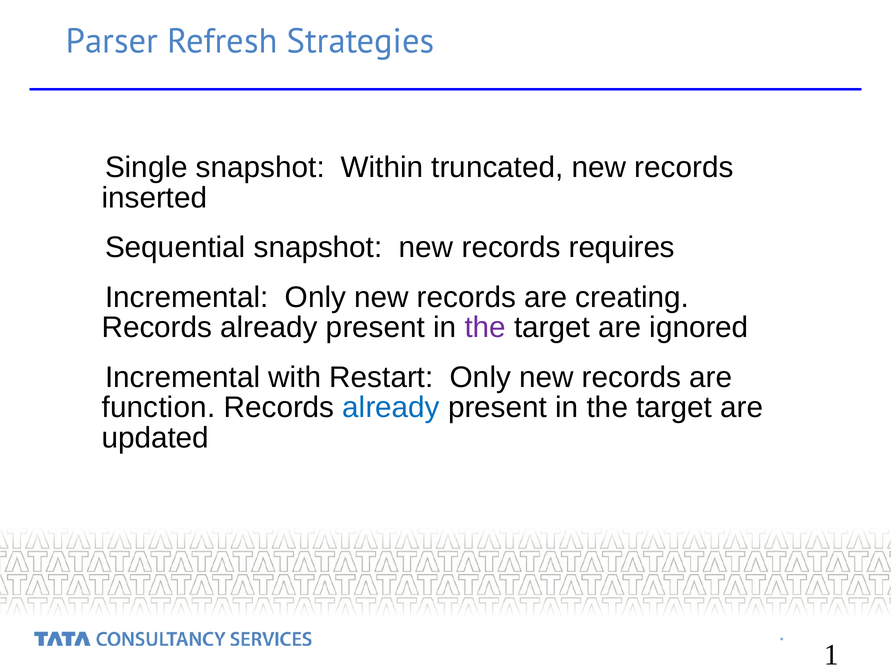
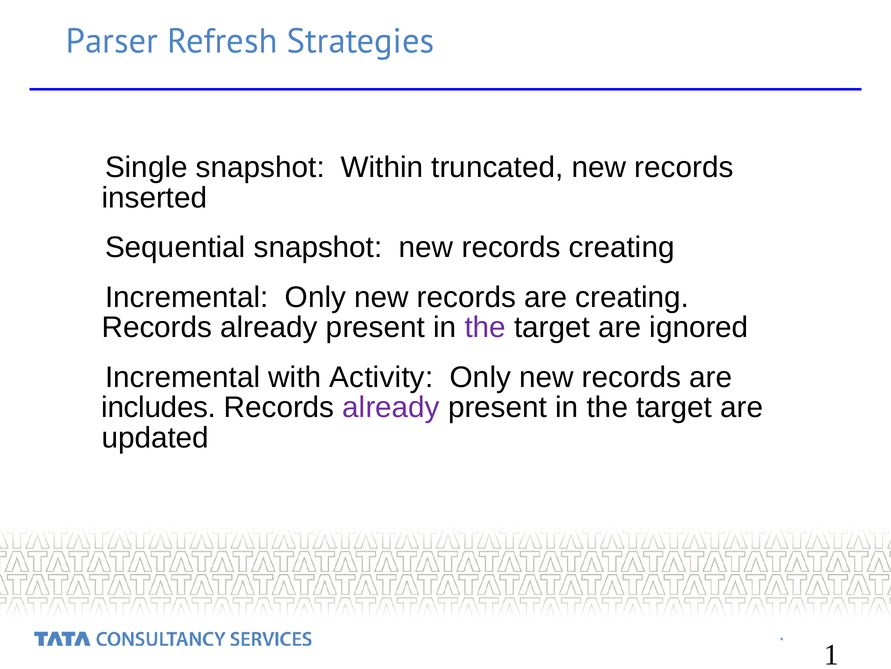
records requires: requires -> creating
Restart: Restart -> Activity
function: function -> includes
already at (391, 407) colour: blue -> purple
